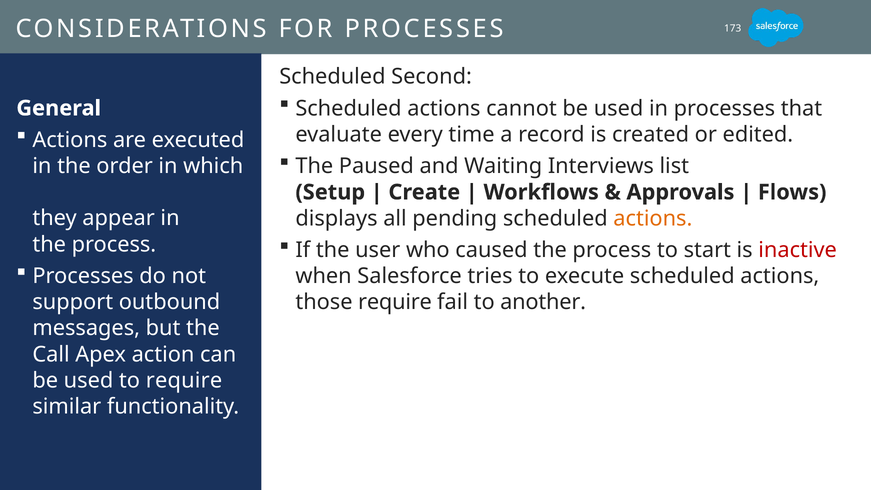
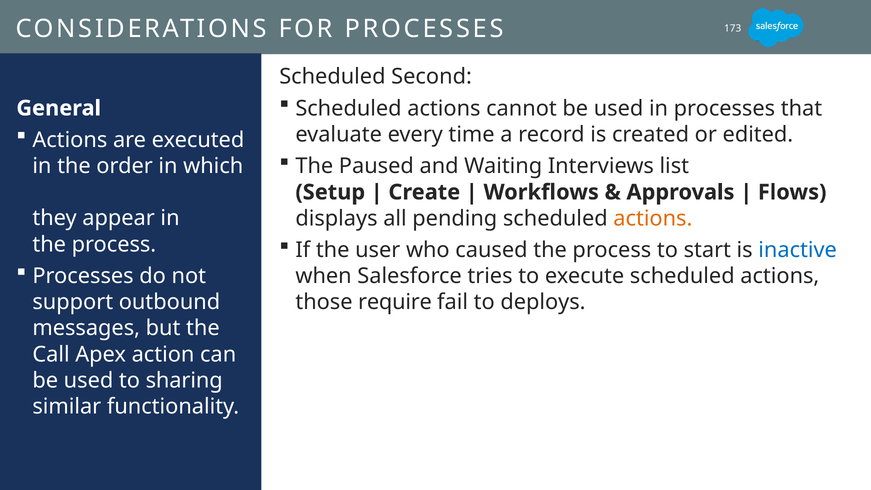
inactive colour: red -> blue
another: another -> deploys
to require: require -> sharing
